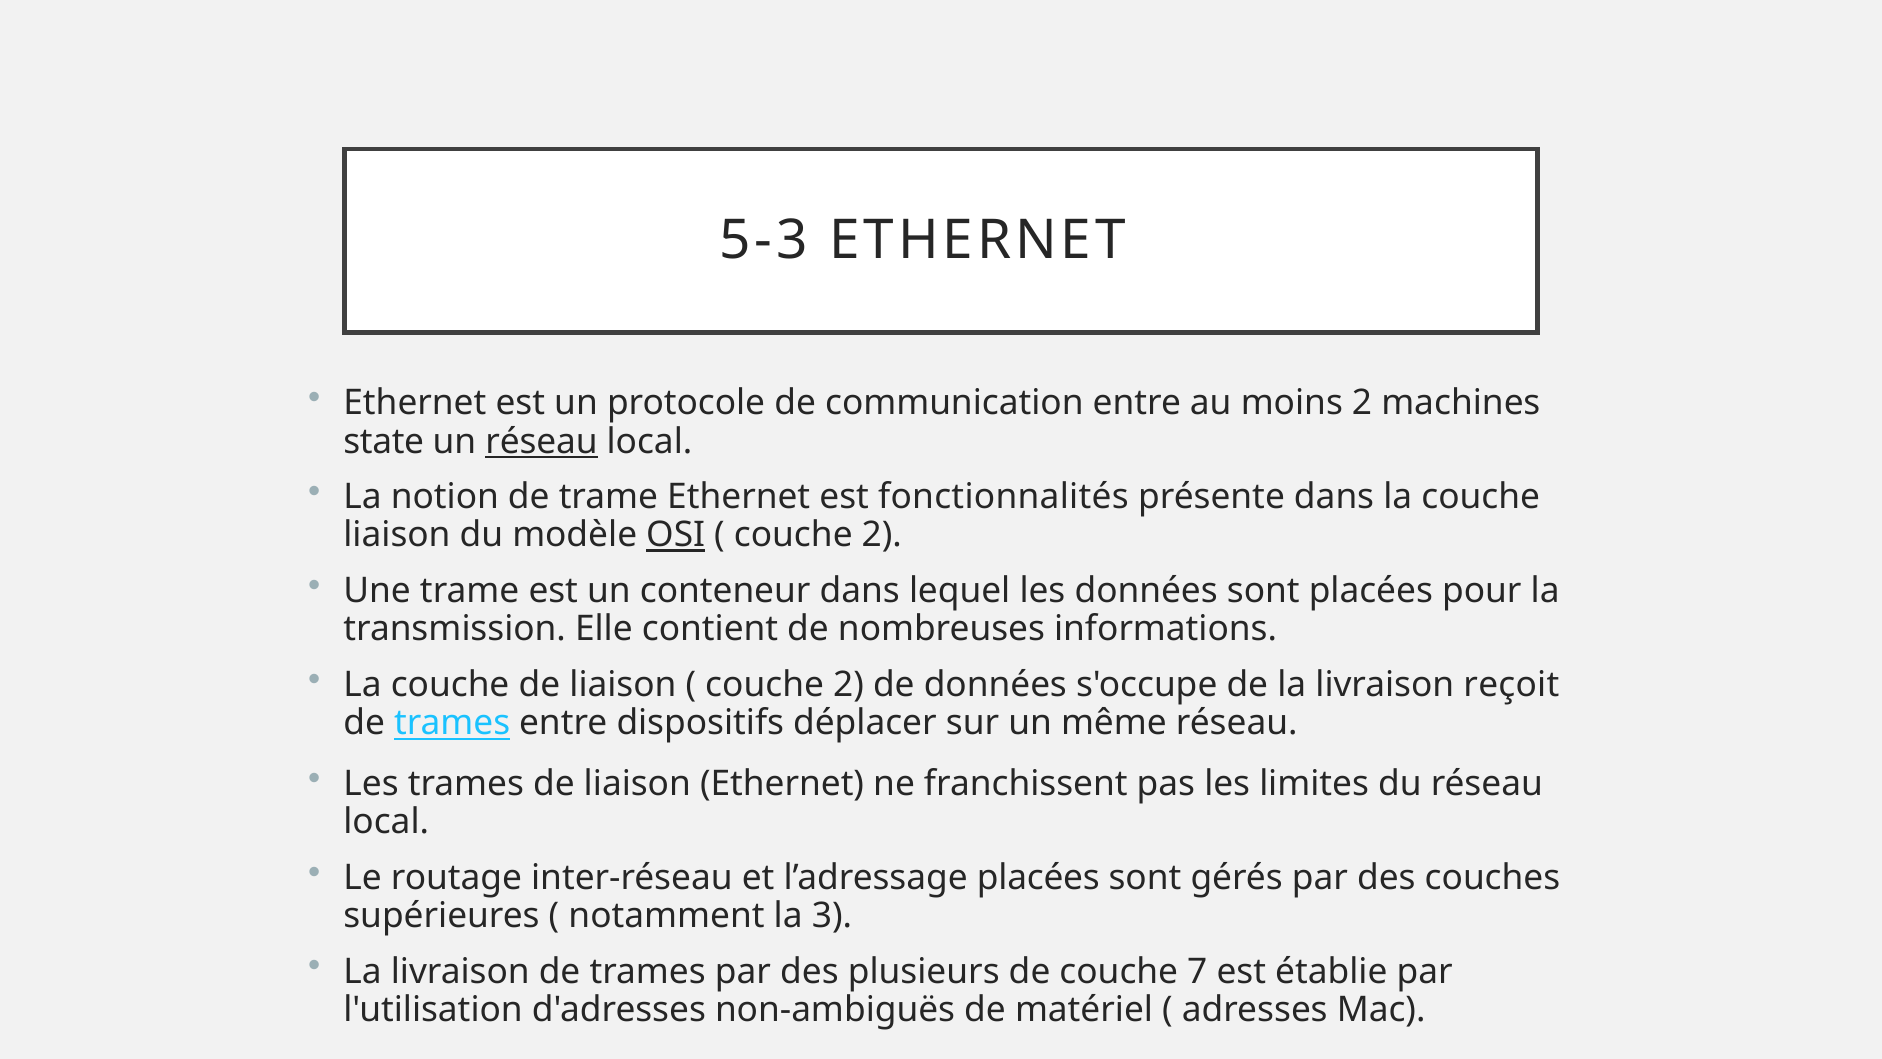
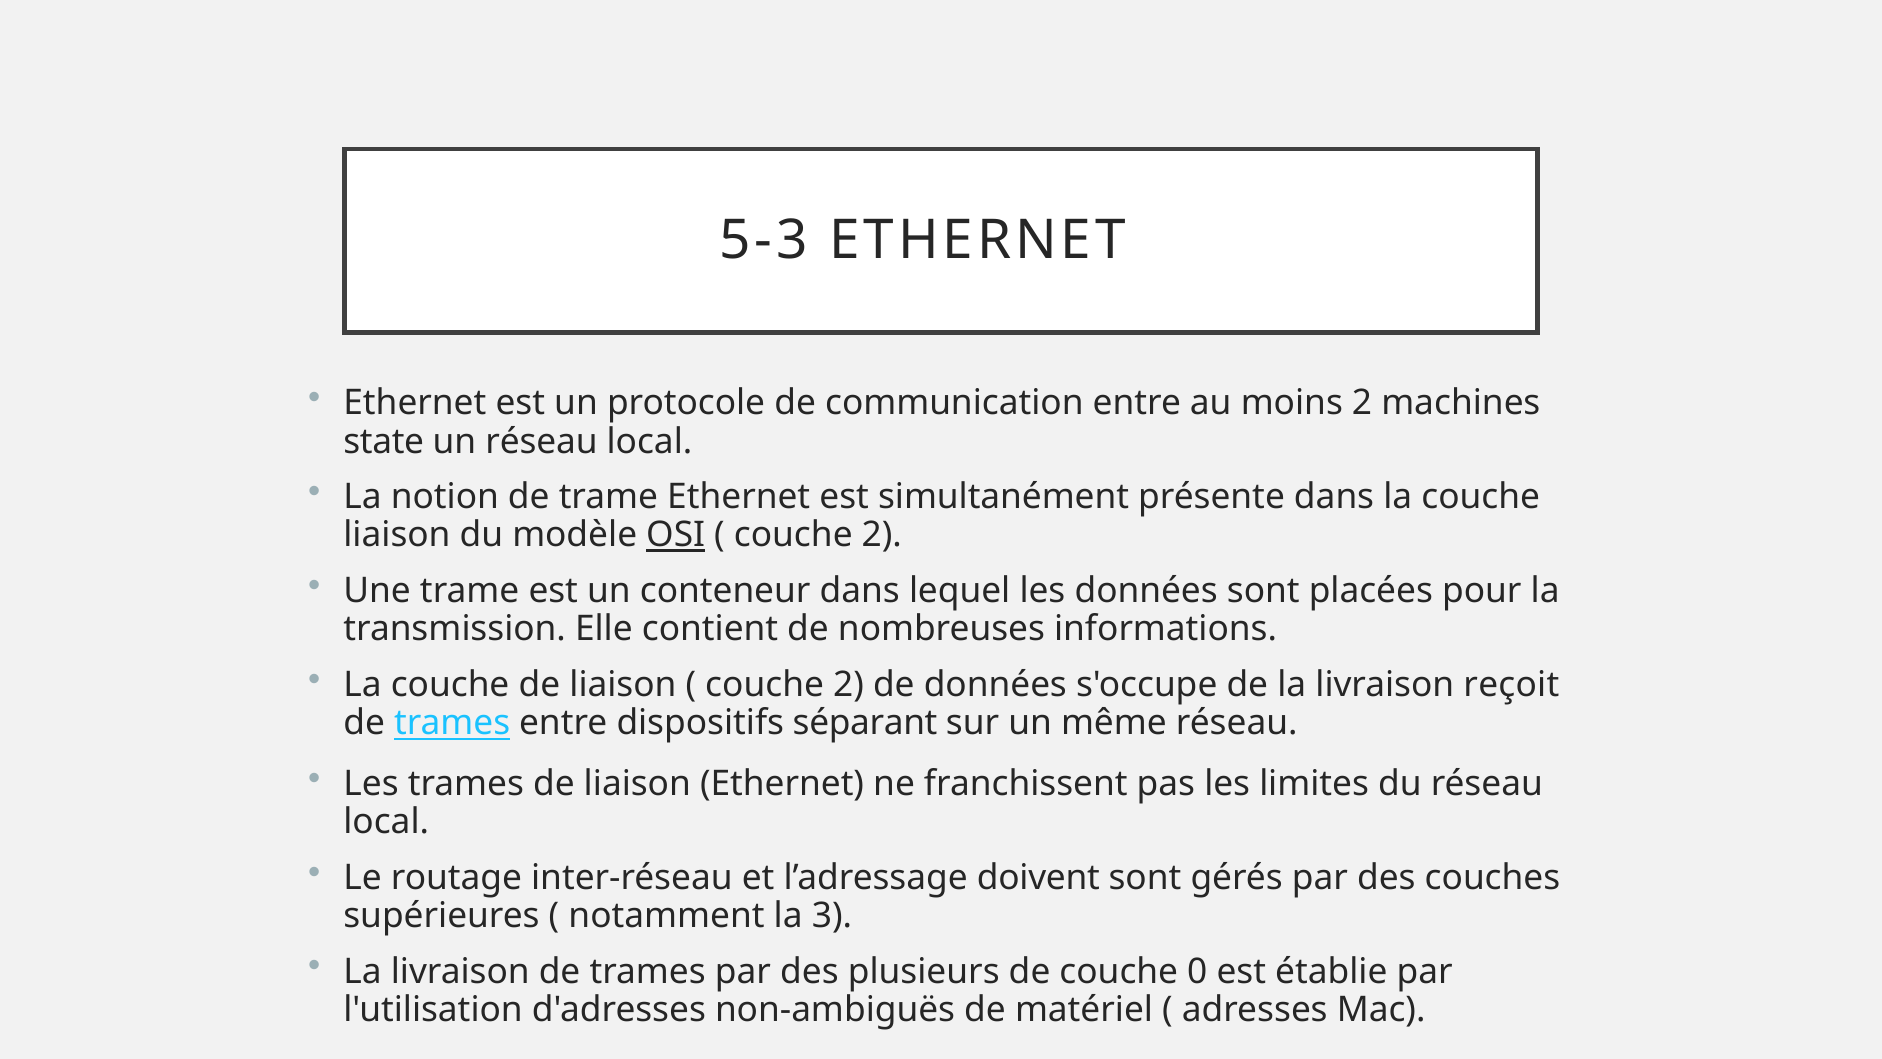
réseau at (542, 441) underline: present -> none
fonctionnalités: fonctionnalités -> simultanément
déplacer: déplacer -> séparant
l’adressage placées: placées -> doivent
7: 7 -> 0
